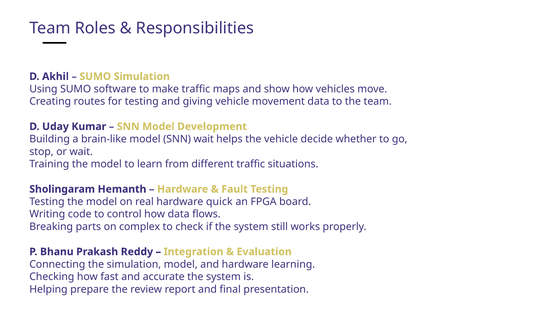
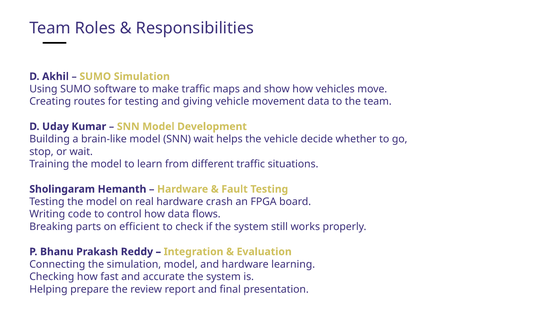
quick: quick -> crash
complex: complex -> efficient
